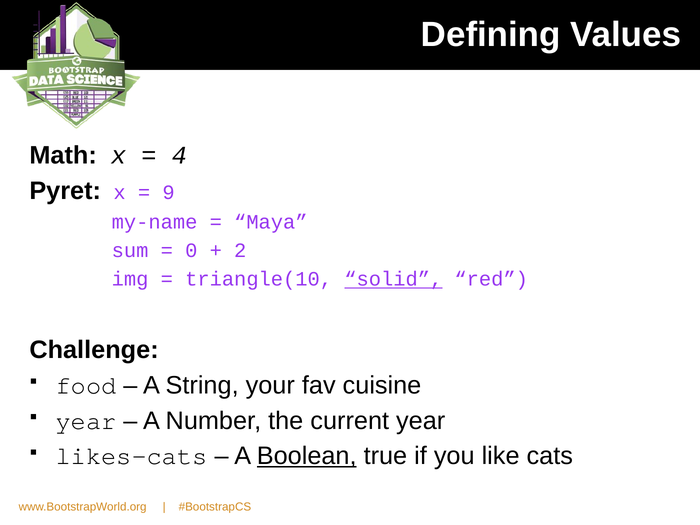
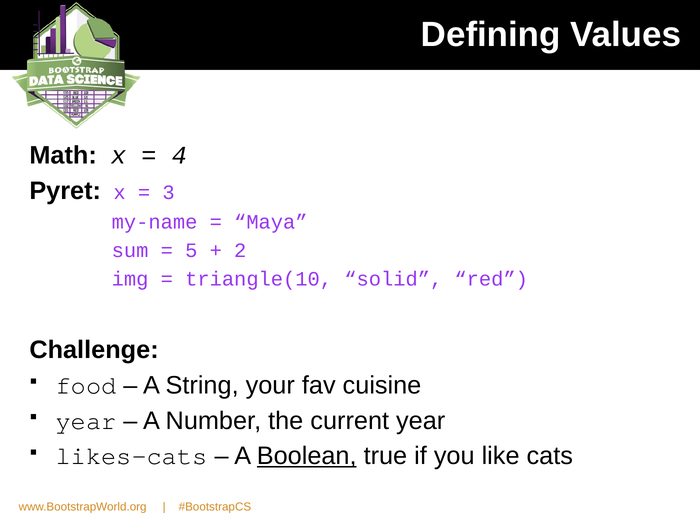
9: 9 -> 3
0: 0 -> 5
solid underline: present -> none
